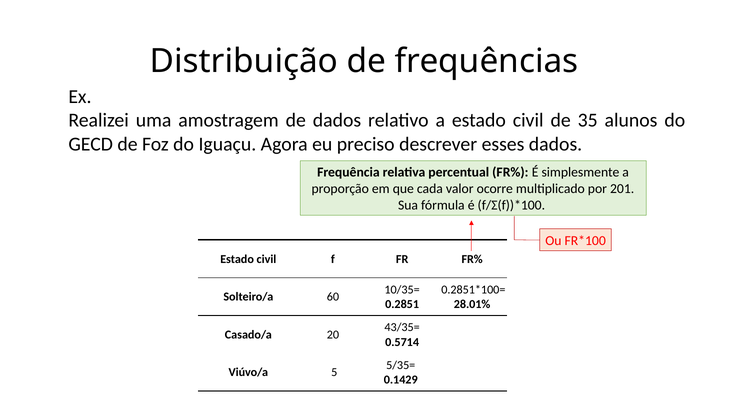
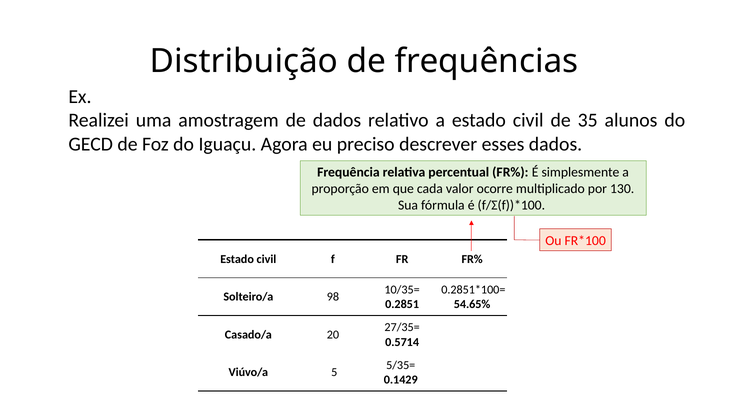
201: 201 -> 130
60: 60 -> 98
28.01%: 28.01% -> 54.65%
43/35=: 43/35= -> 27/35=
